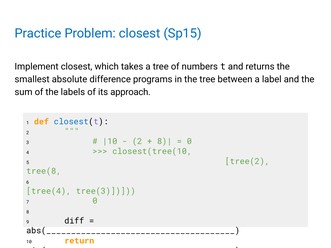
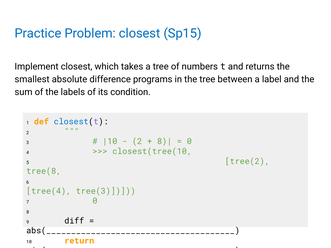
approach: approach -> condition
